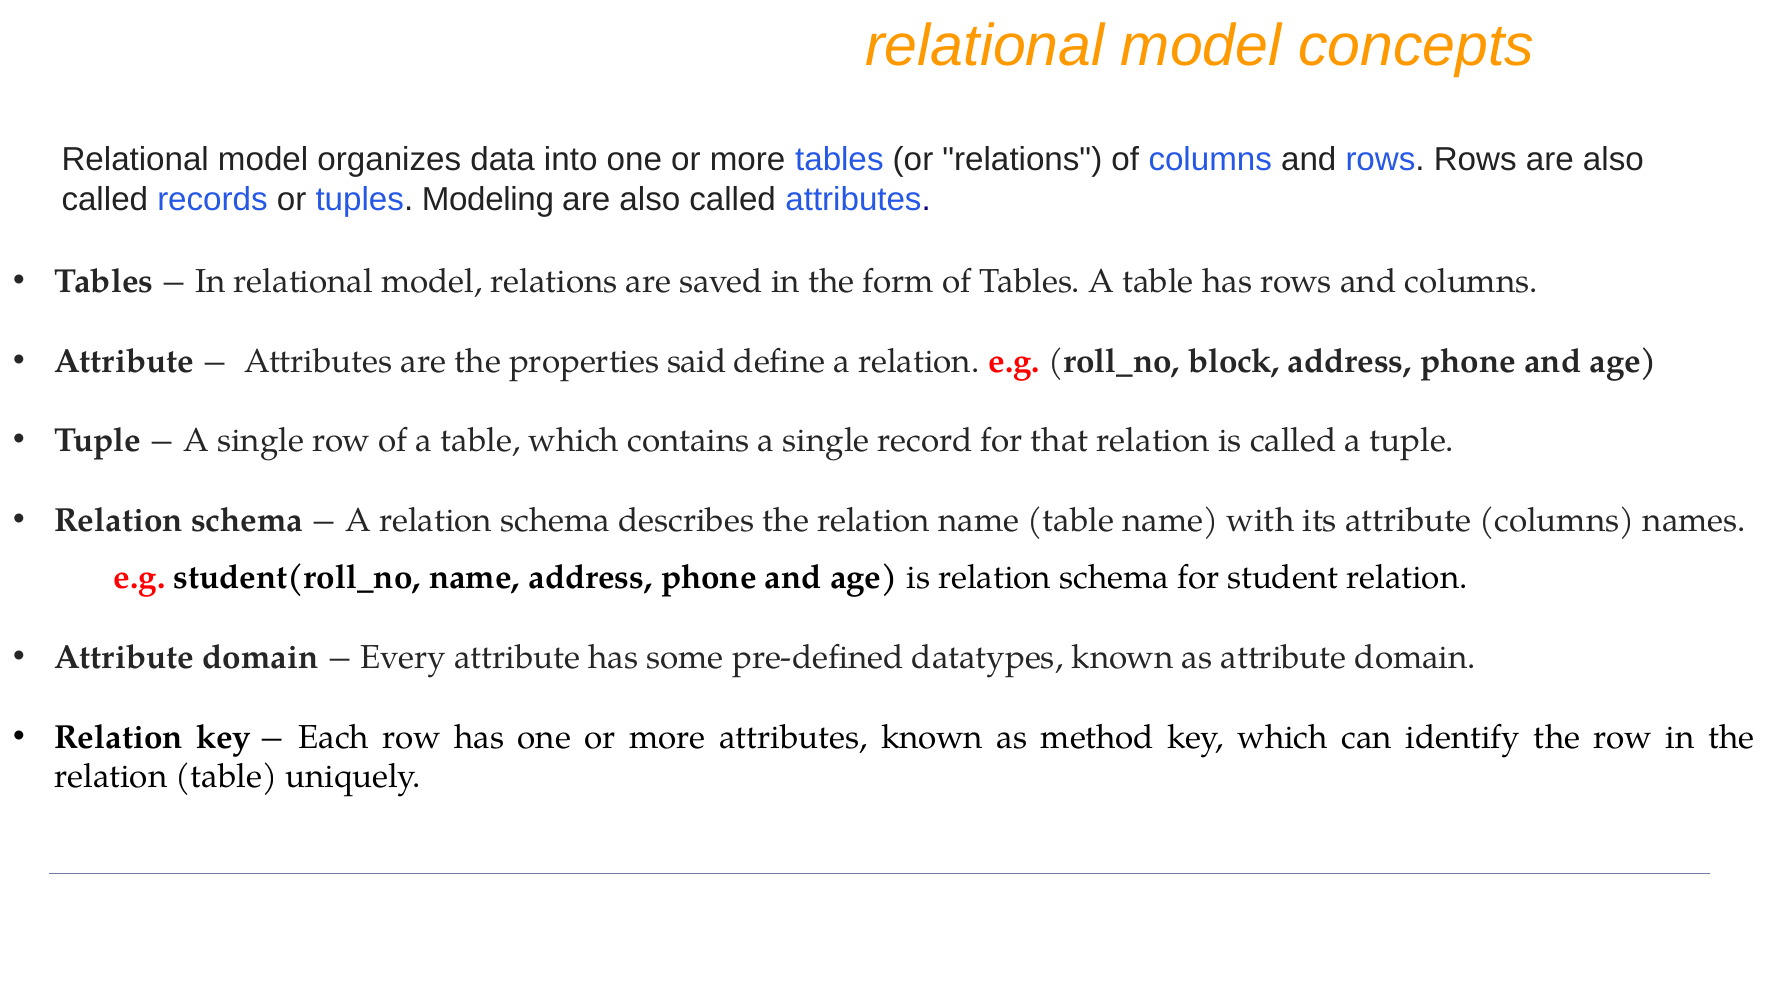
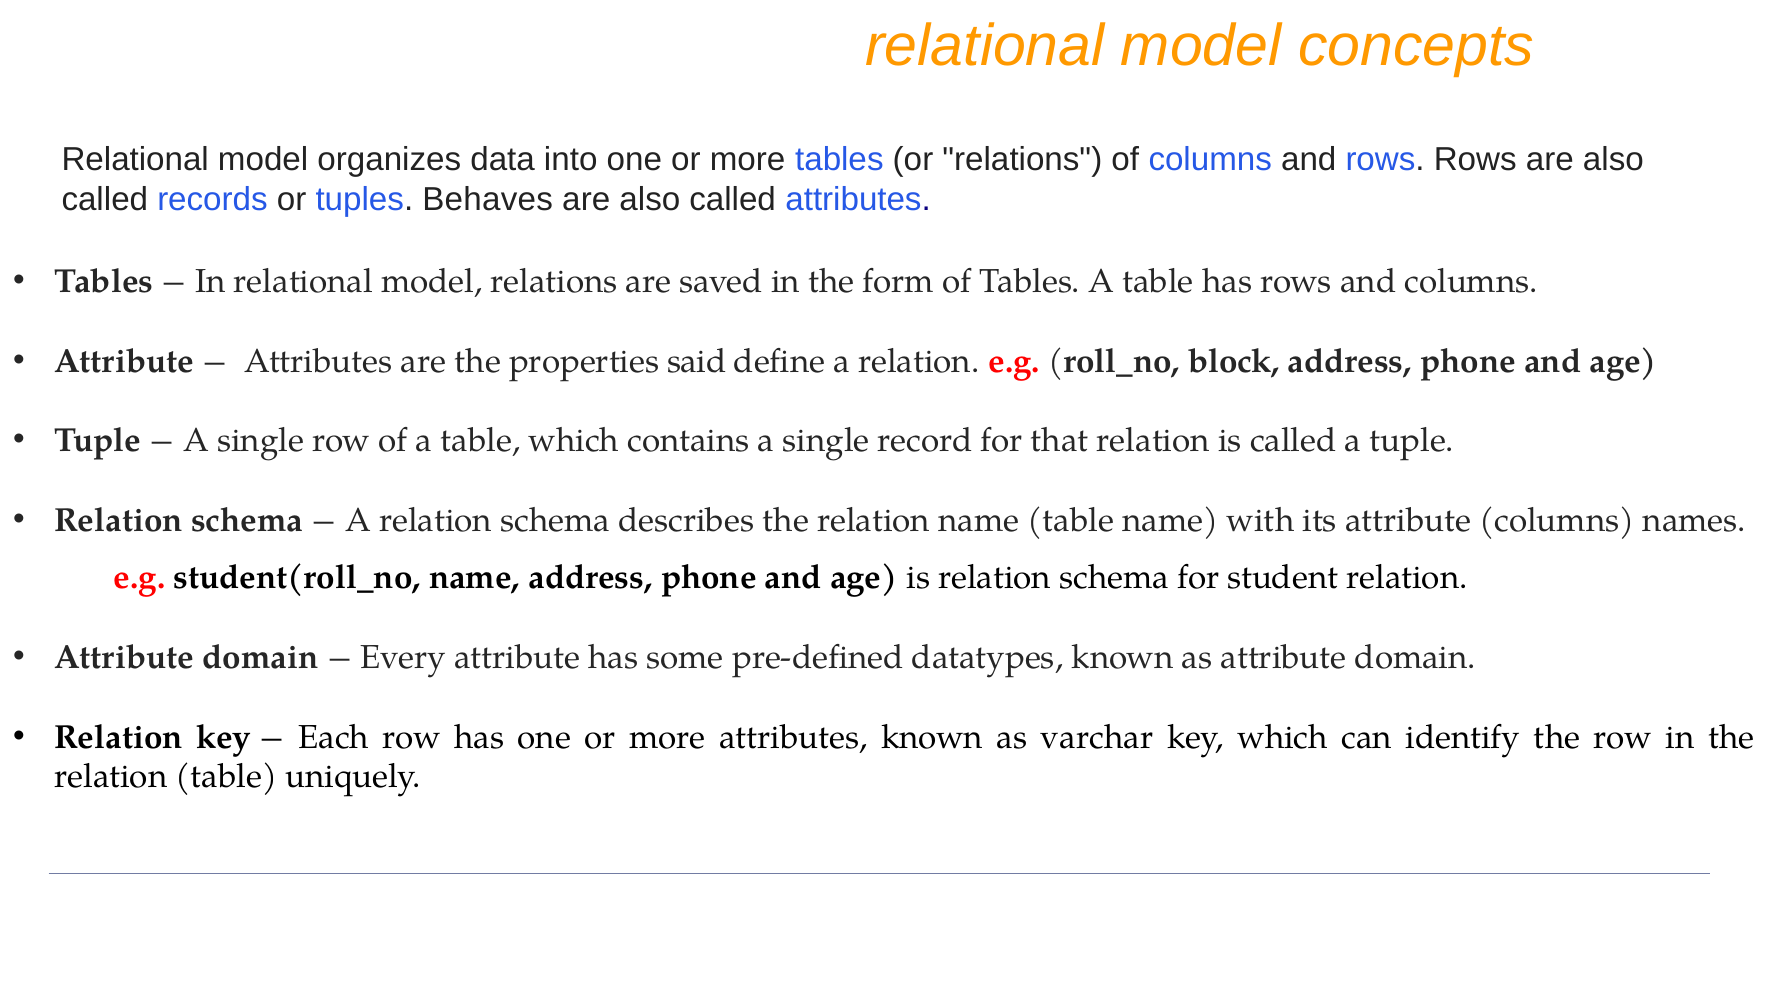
Modeling: Modeling -> Behaves
method: method -> varchar
